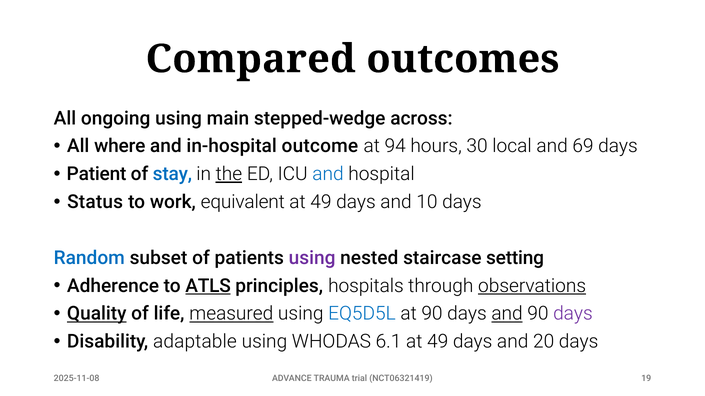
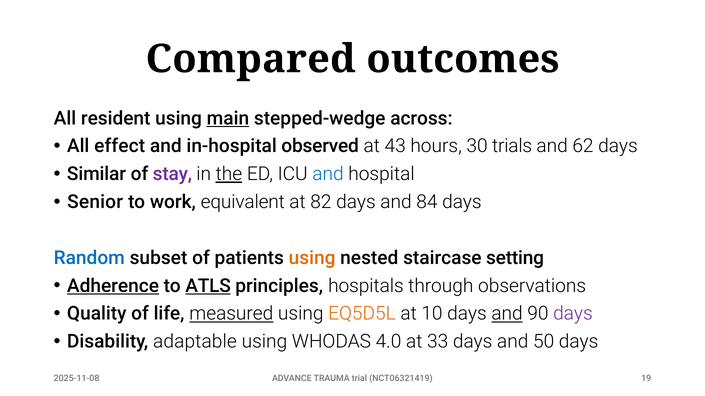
ongoing: ongoing -> resident
main underline: none -> present
where: where -> effect
outcome: outcome -> observed
94: 94 -> 43
local: local -> trials
69: 69 -> 62
Patient: Patient -> Similar
stay colour: blue -> purple
Status: Status -> Senior
49 at (321, 202): 49 -> 82
10: 10 -> 84
using at (312, 258) colour: purple -> orange
Adherence underline: none -> present
observations underline: present -> none
Quality underline: present -> none
EQ5D5L colour: blue -> orange
at 90: 90 -> 10
6.1: 6.1 -> 4.0
49 at (438, 342): 49 -> 33
20: 20 -> 50
